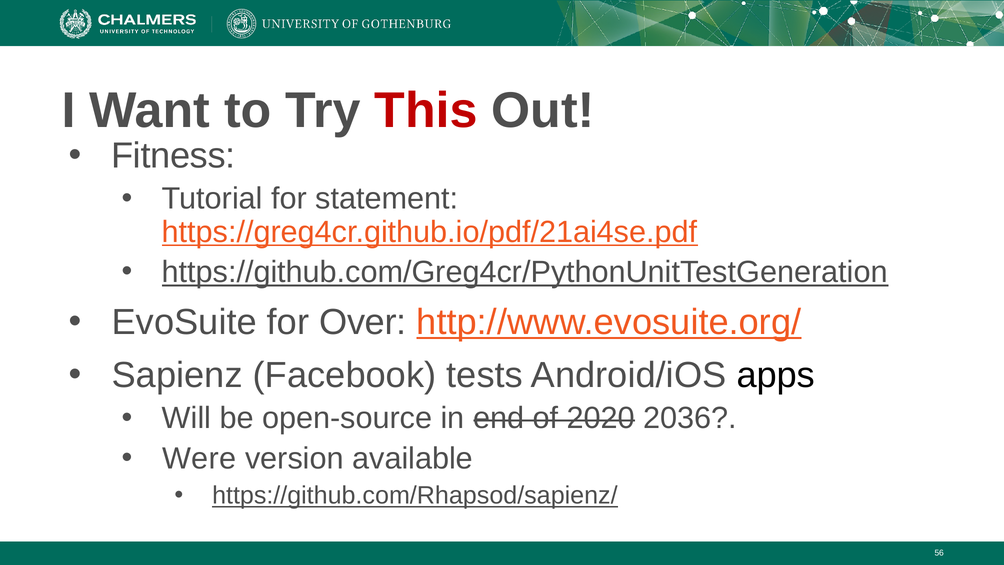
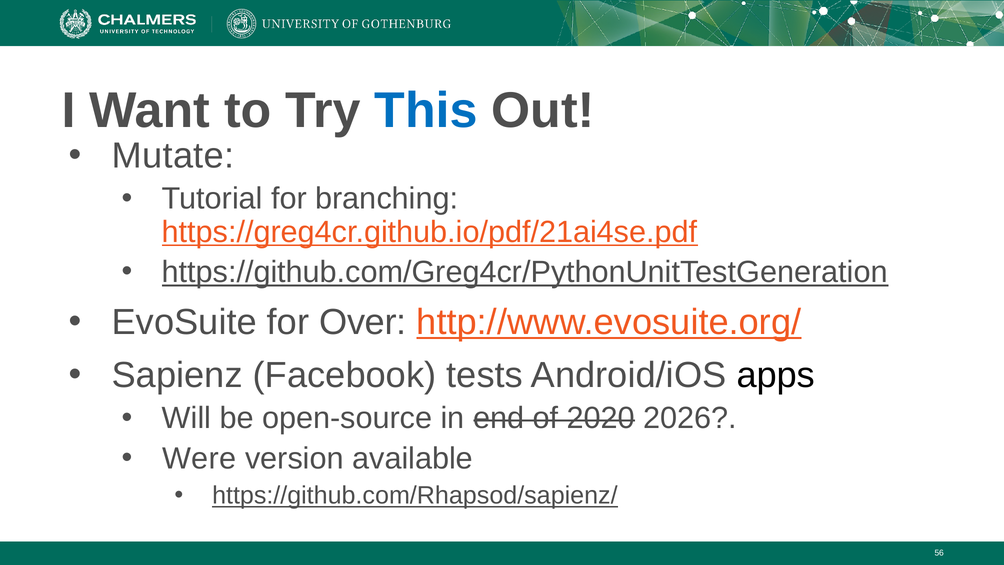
This colour: red -> blue
Fitness: Fitness -> Mutate
statement: statement -> branching
2036: 2036 -> 2026
